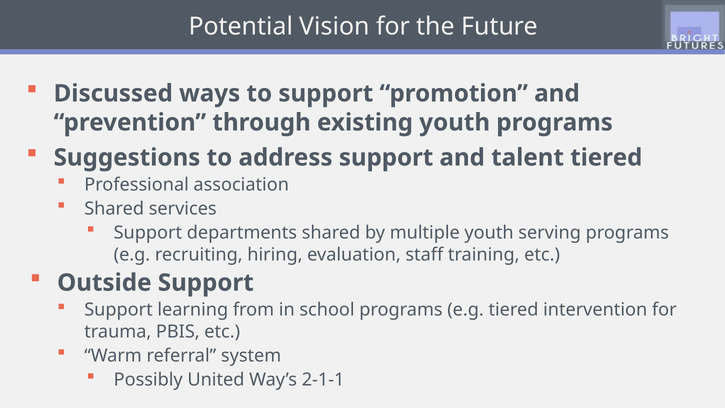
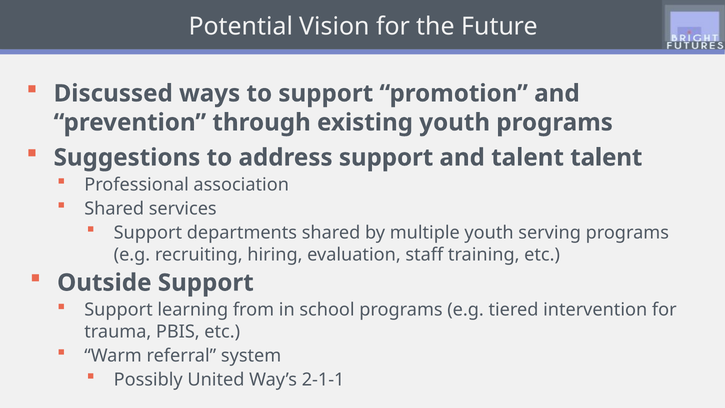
talent tiered: tiered -> talent
